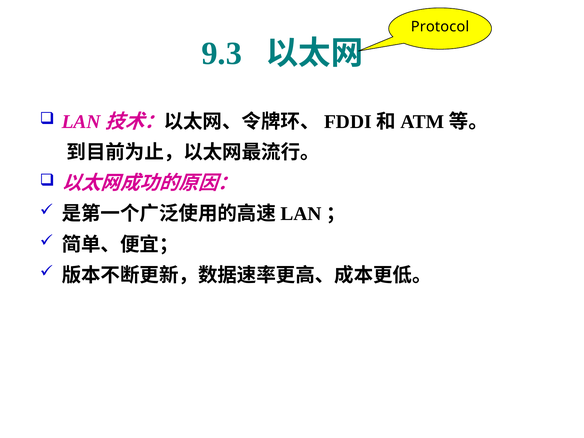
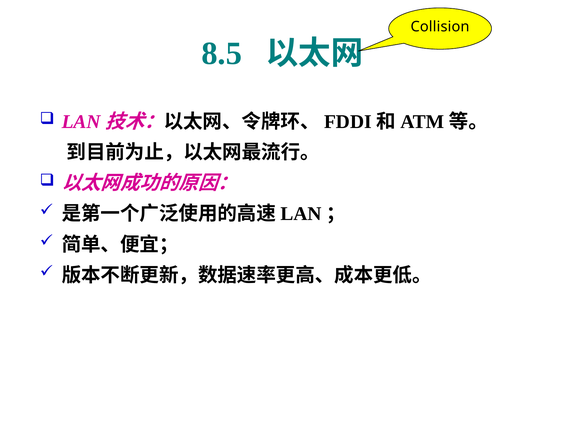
Protocol: Protocol -> Collision
9.3: 9.3 -> 8.5
